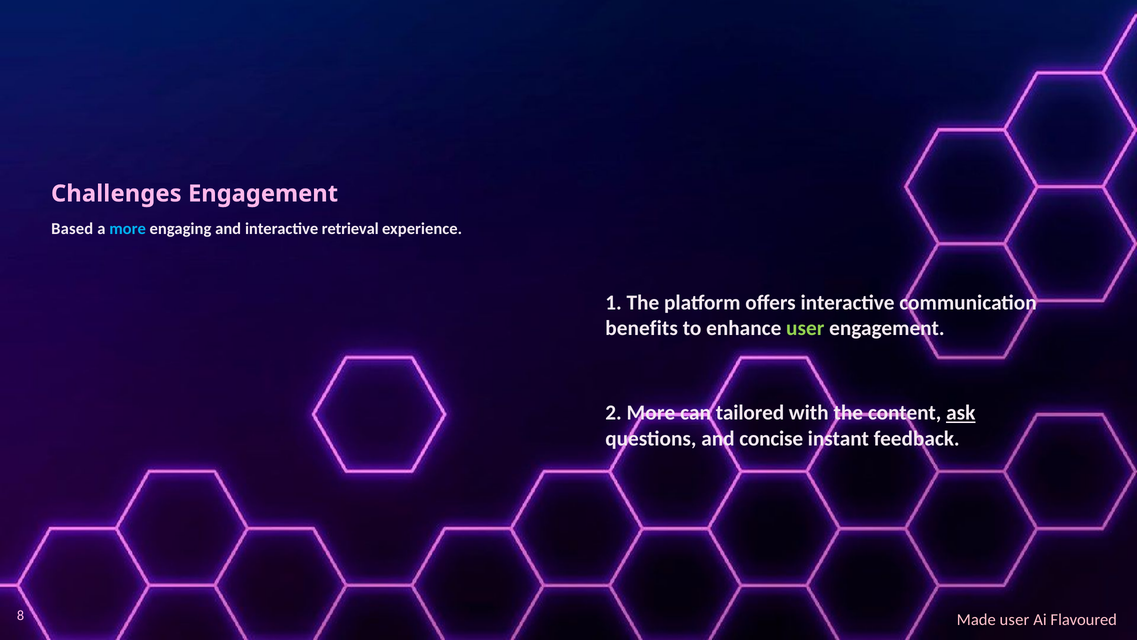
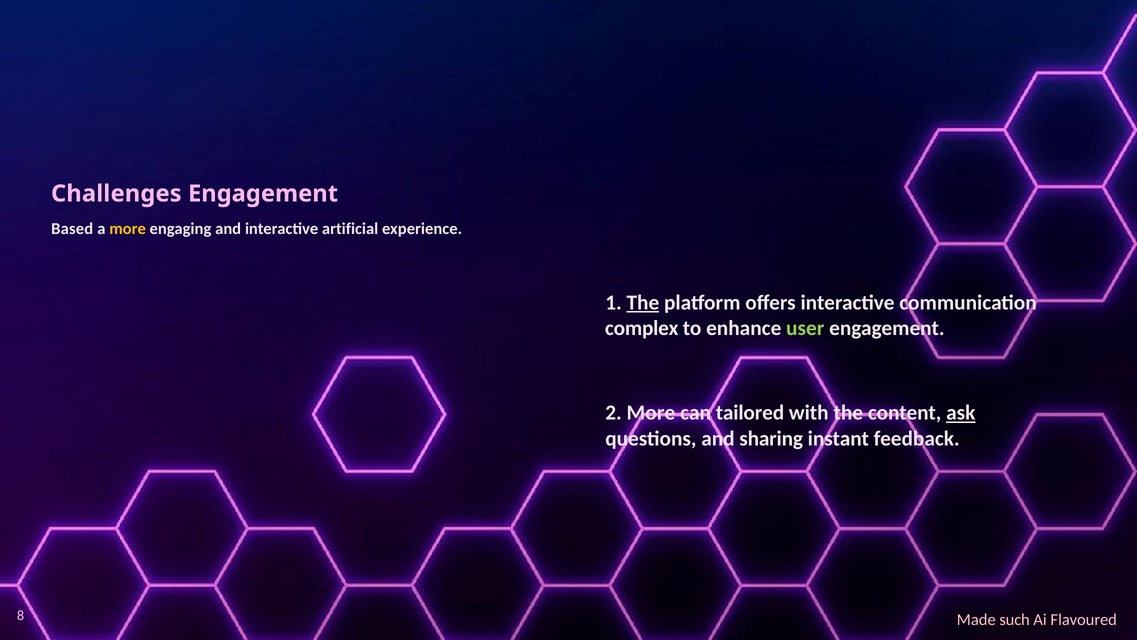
more at (128, 228) colour: light blue -> yellow
retrieval: retrieval -> artificial
The at (643, 302) underline: none -> present
benefits: benefits -> complex
concise: concise -> sharing
user at (1014, 619): user -> such
